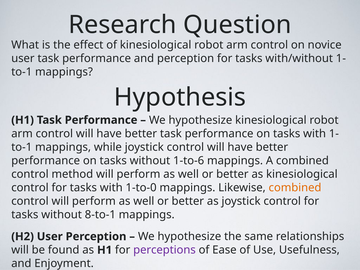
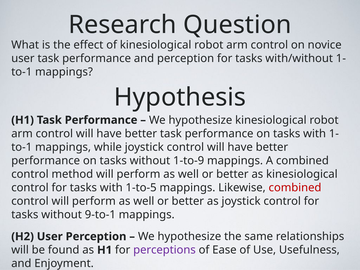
1-to-6: 1-to-6 -> 1-to-9
1-to-0: 1-to-0 -> 1-to-5
combined at (295, 188) colour: orange -> red
8-to-1: 8-to-1 -> 9-to-1
